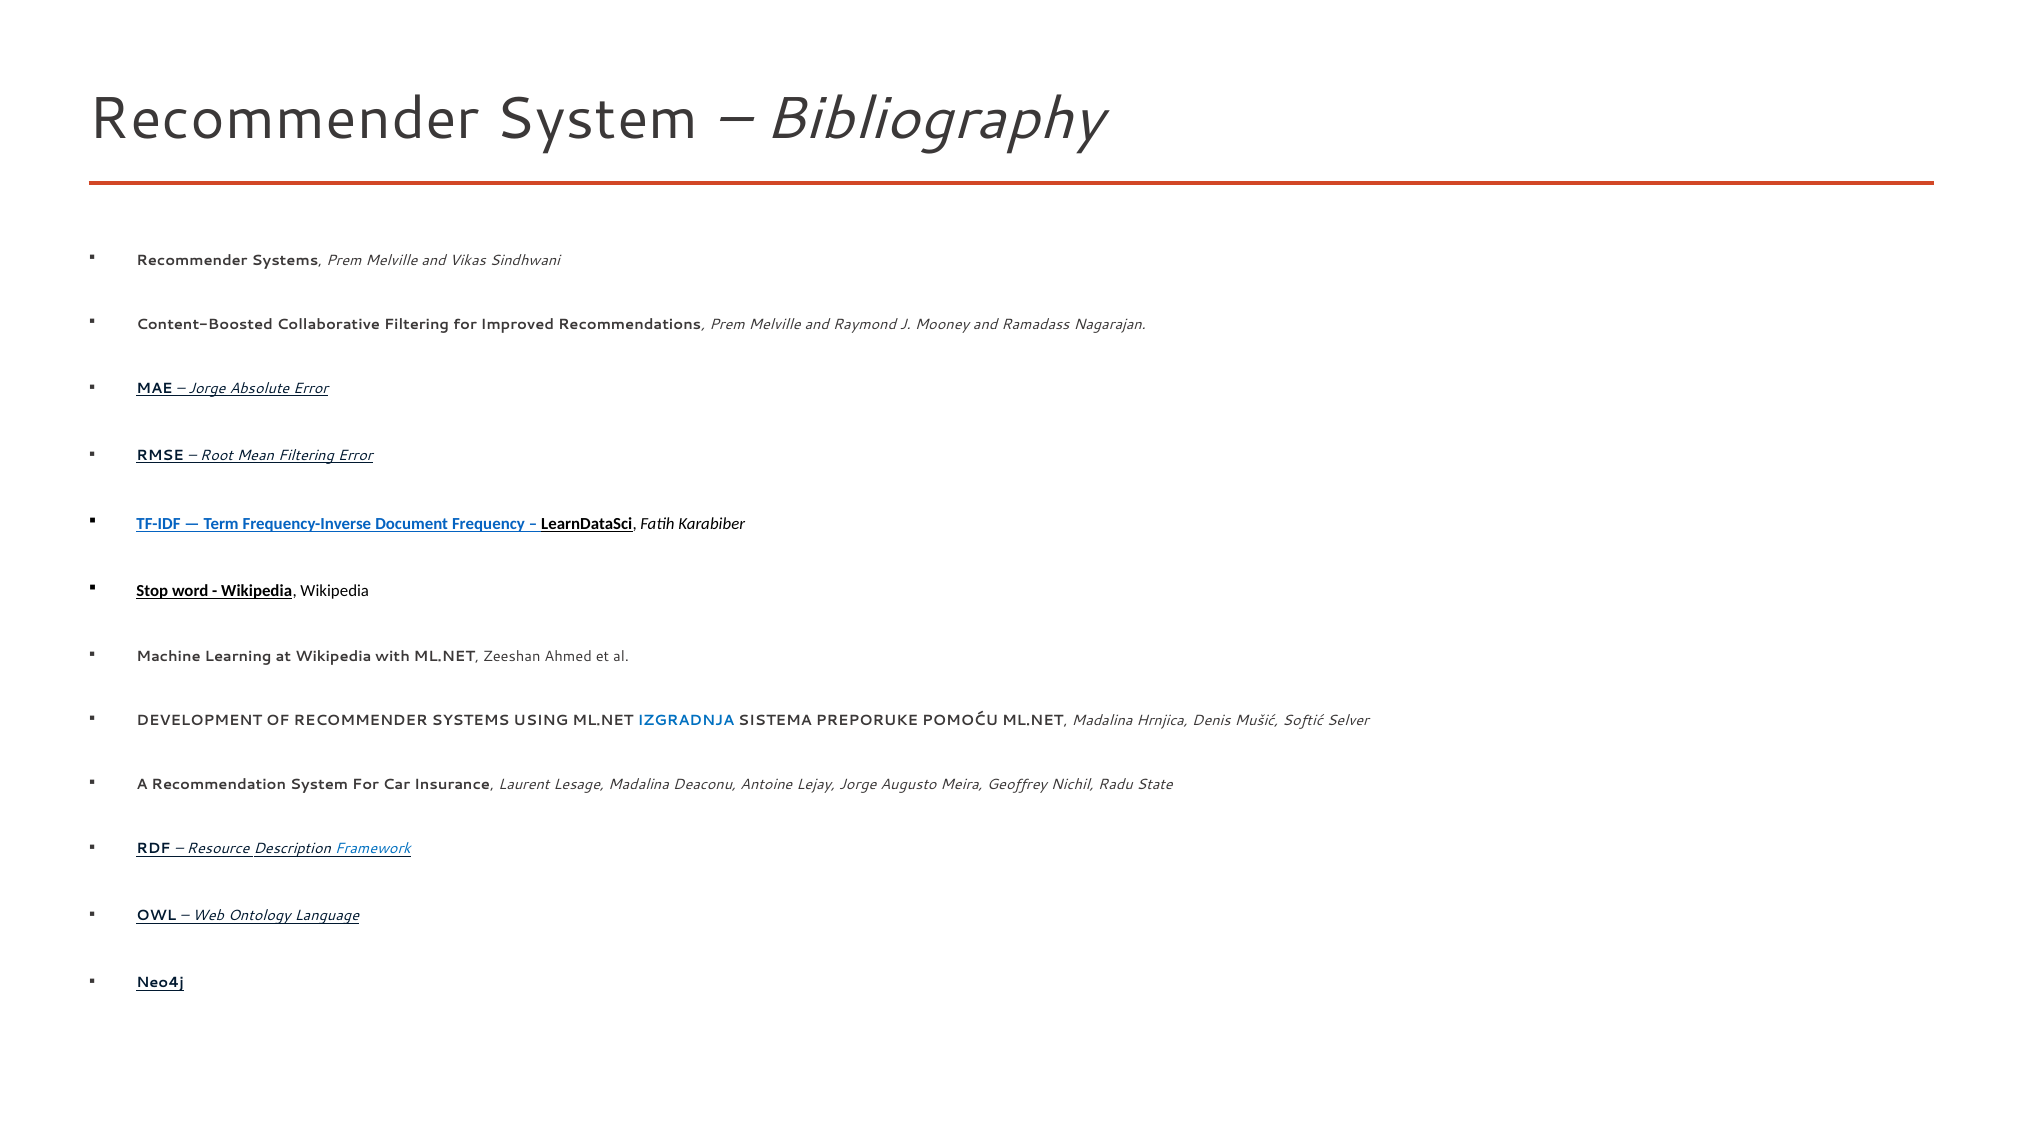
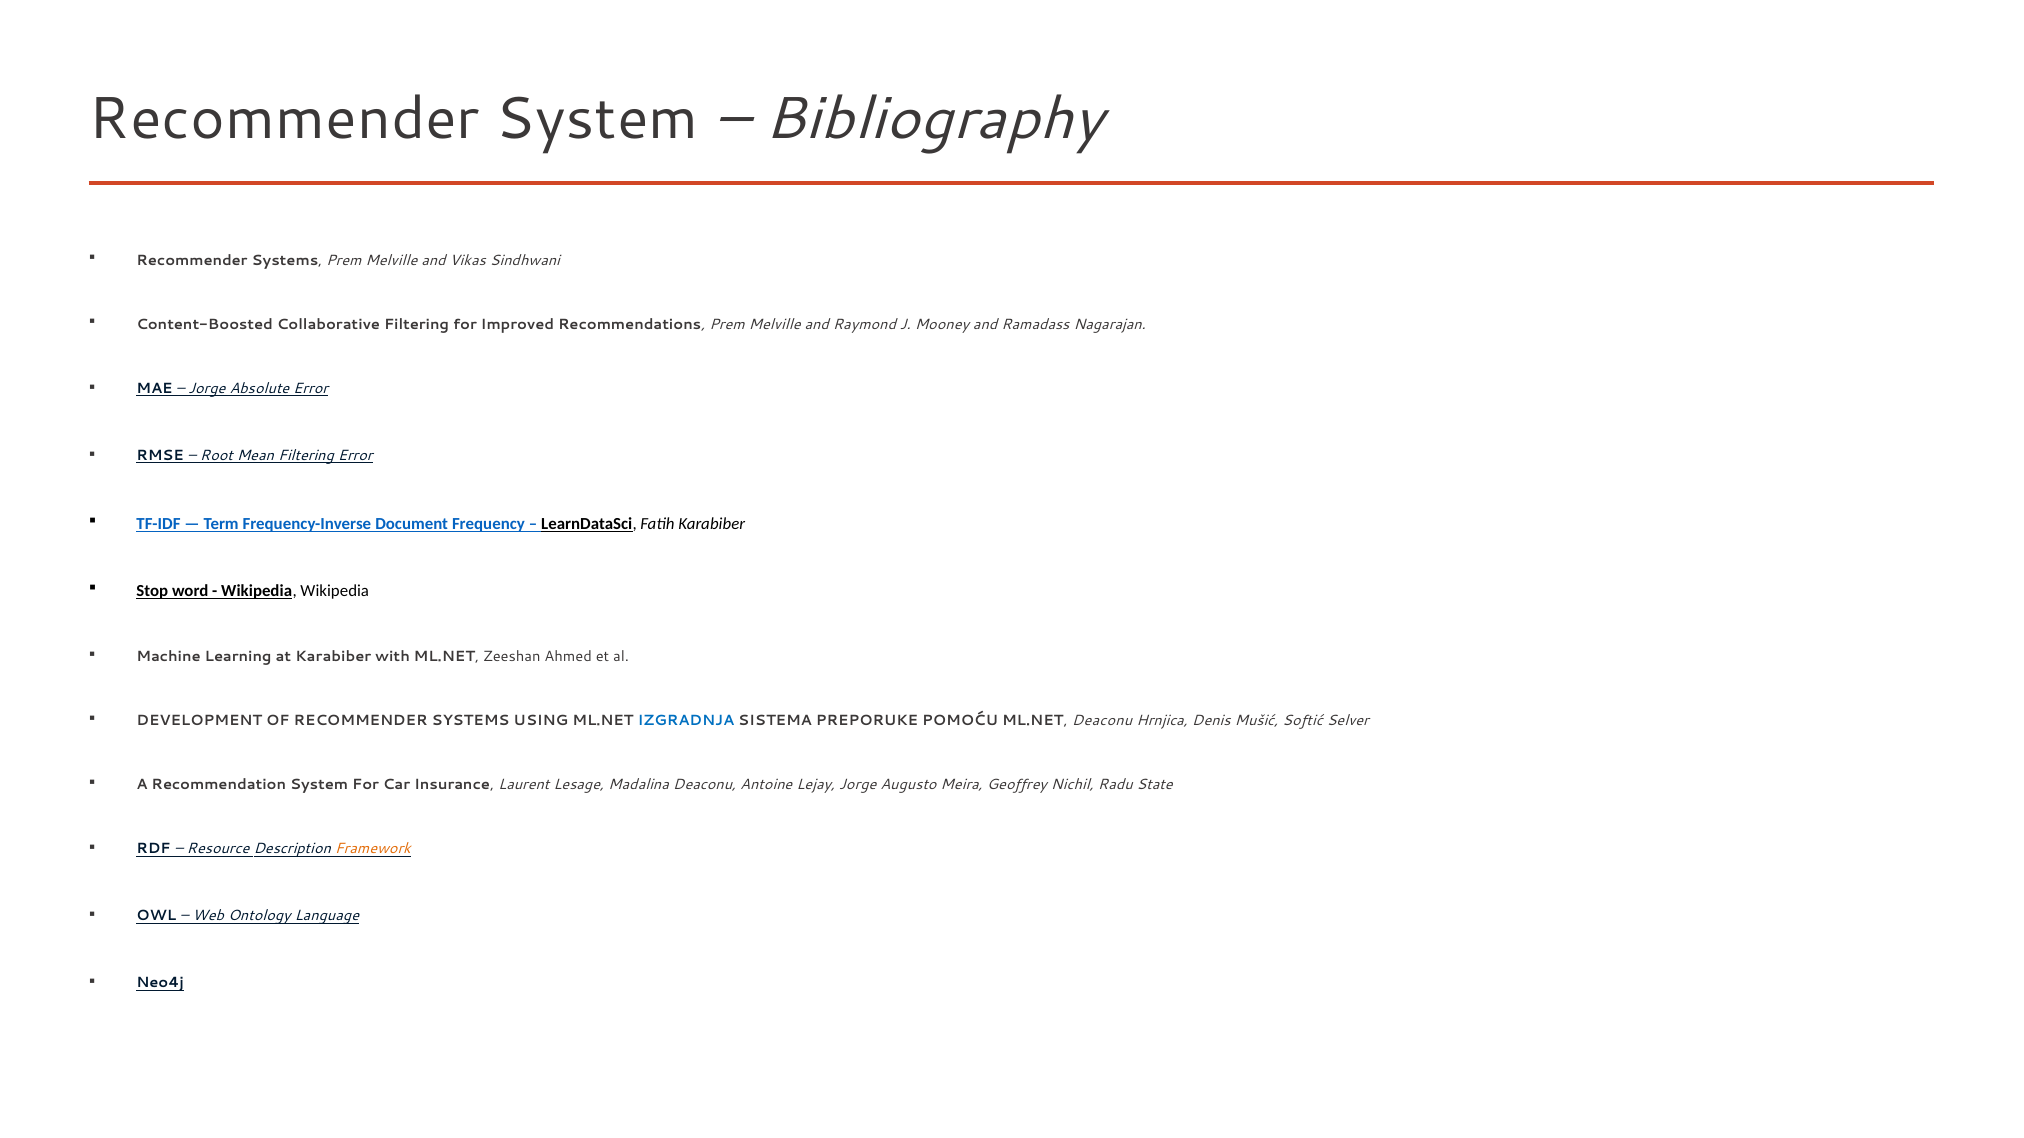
at Wikipedia: Wikipedia -> Karabiber
ML.NET Madalina: Madalina -> Deaconu
Framework colour: blue -> orange
